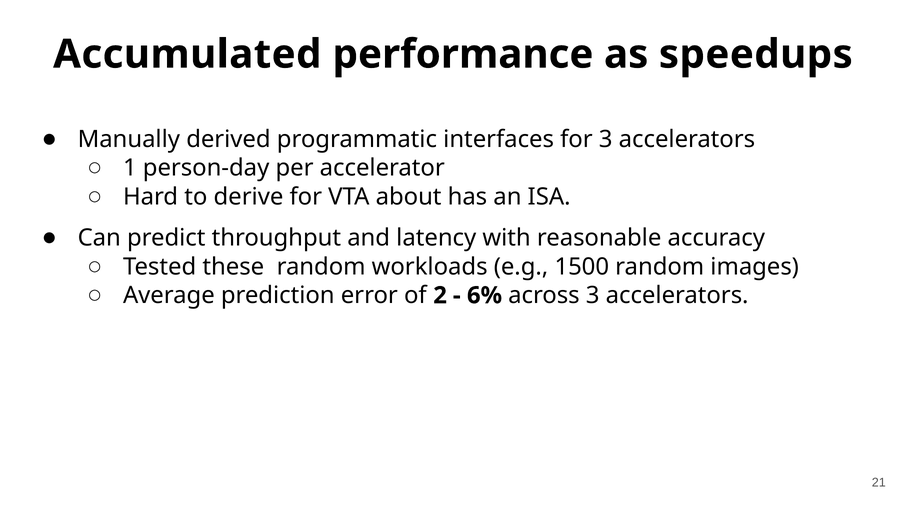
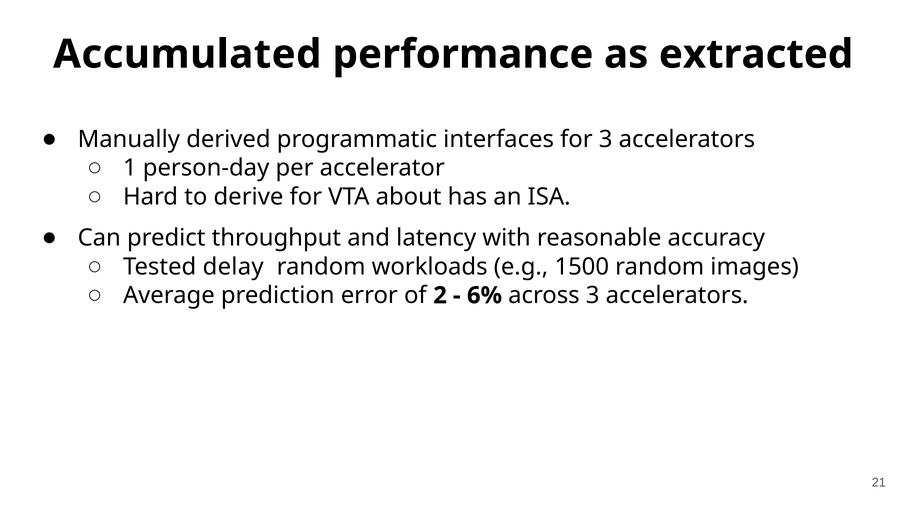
speedups: speedups -> extracted
these: these -> delay
